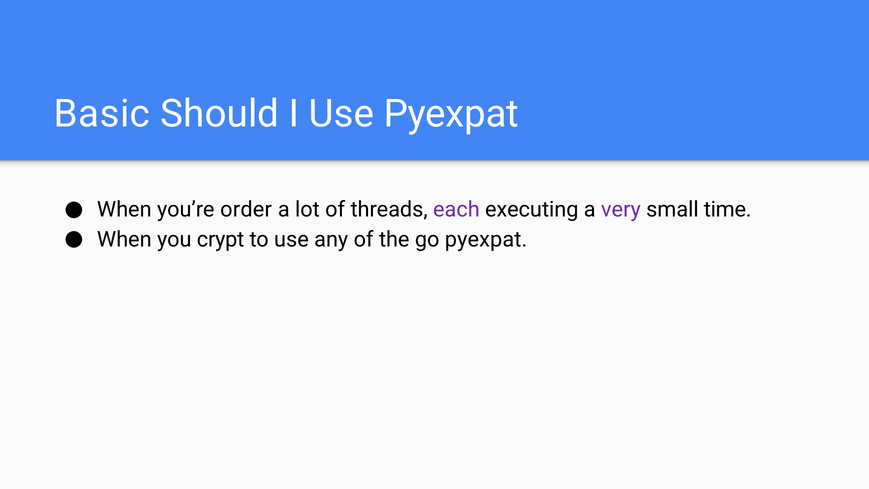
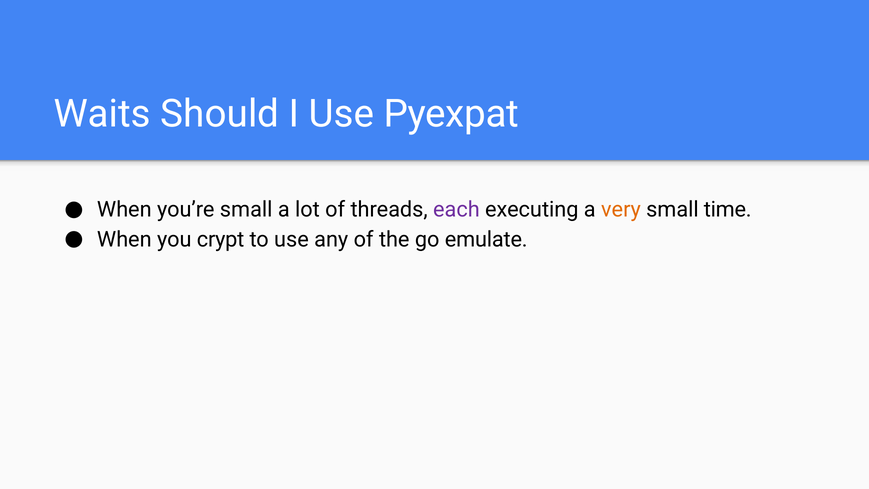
Basic: Basic -> Waits
you’re order: order -> small
very colour: purple -> orange
go pyexpat: pyexpat -> emulate
